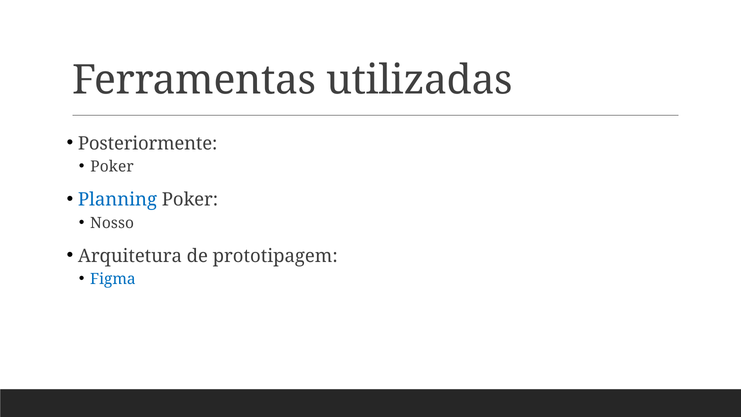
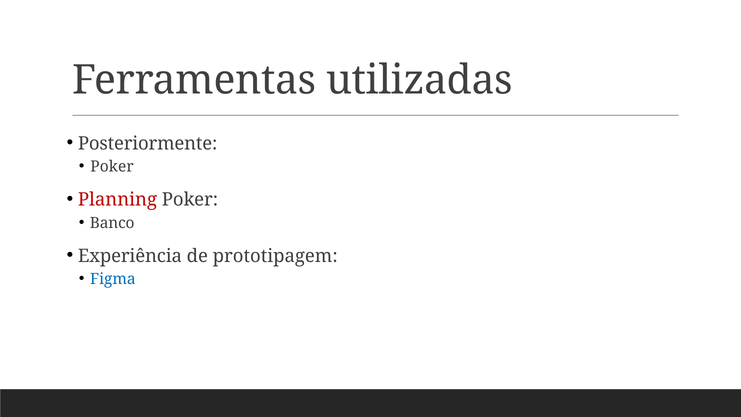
Planning colour: blue -> red
Nosso: Nosso -> Banco
Arquitetura: Arquitetura -> Experiência
